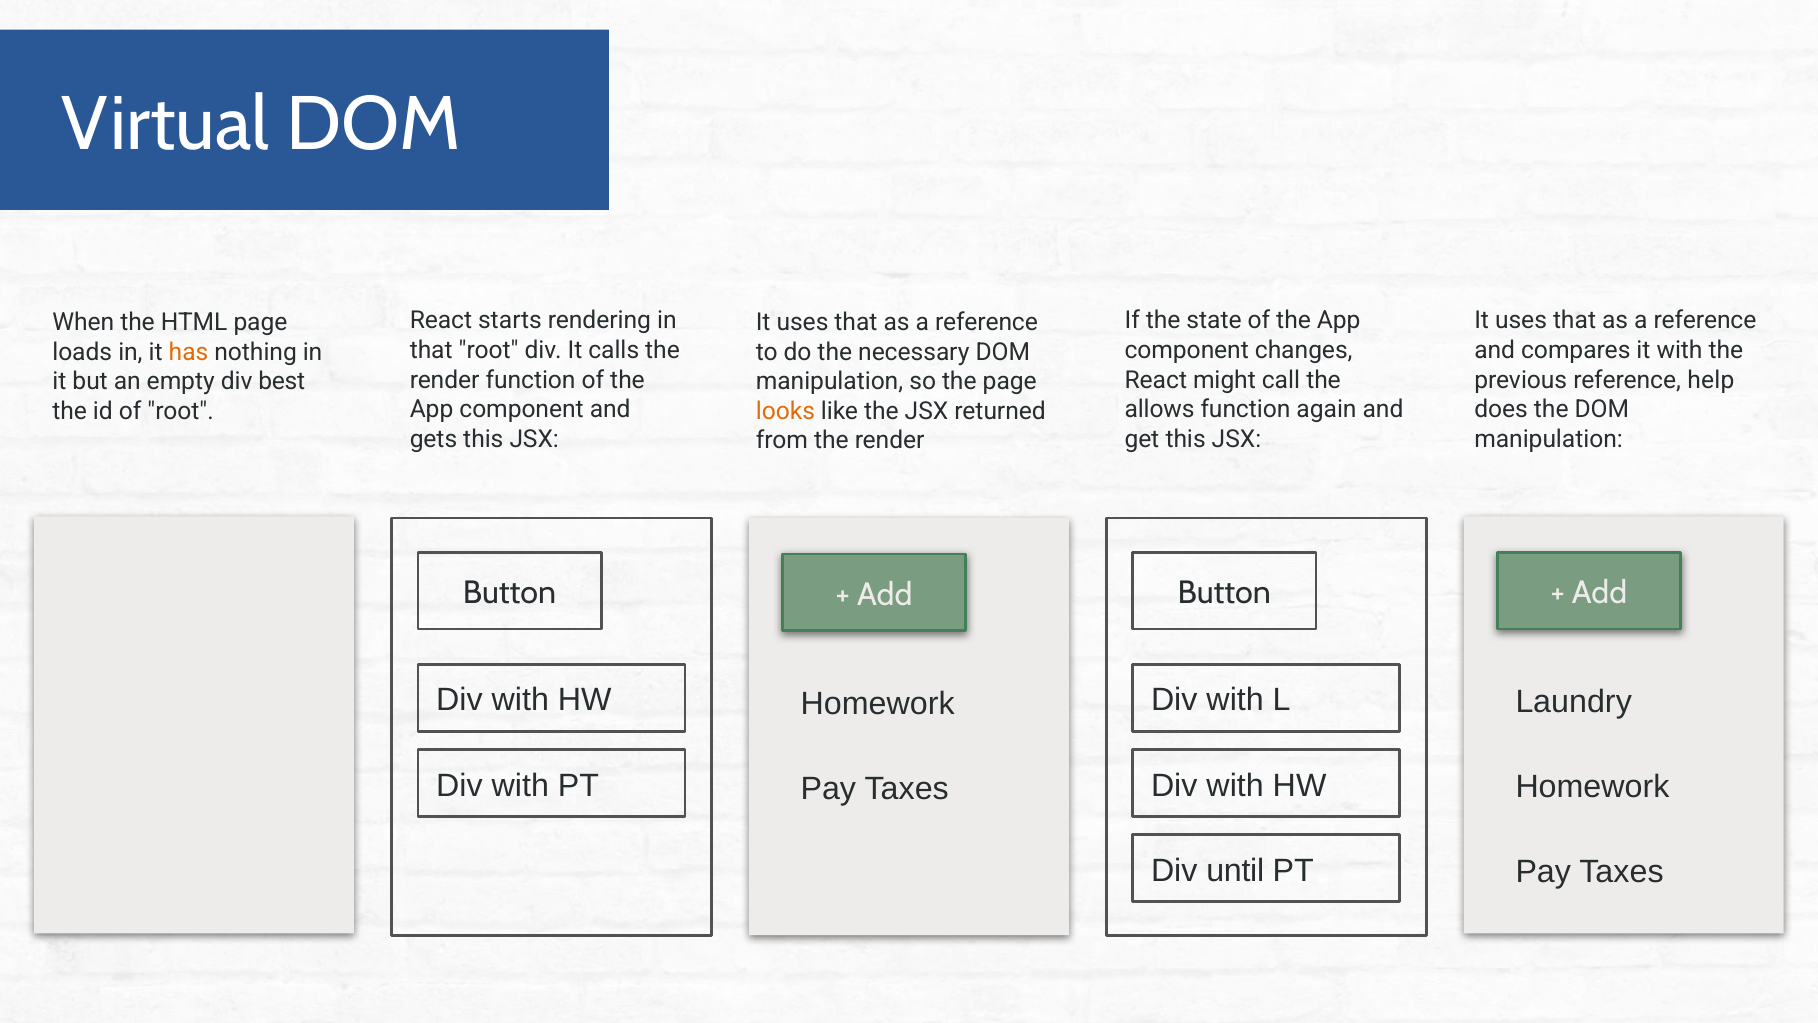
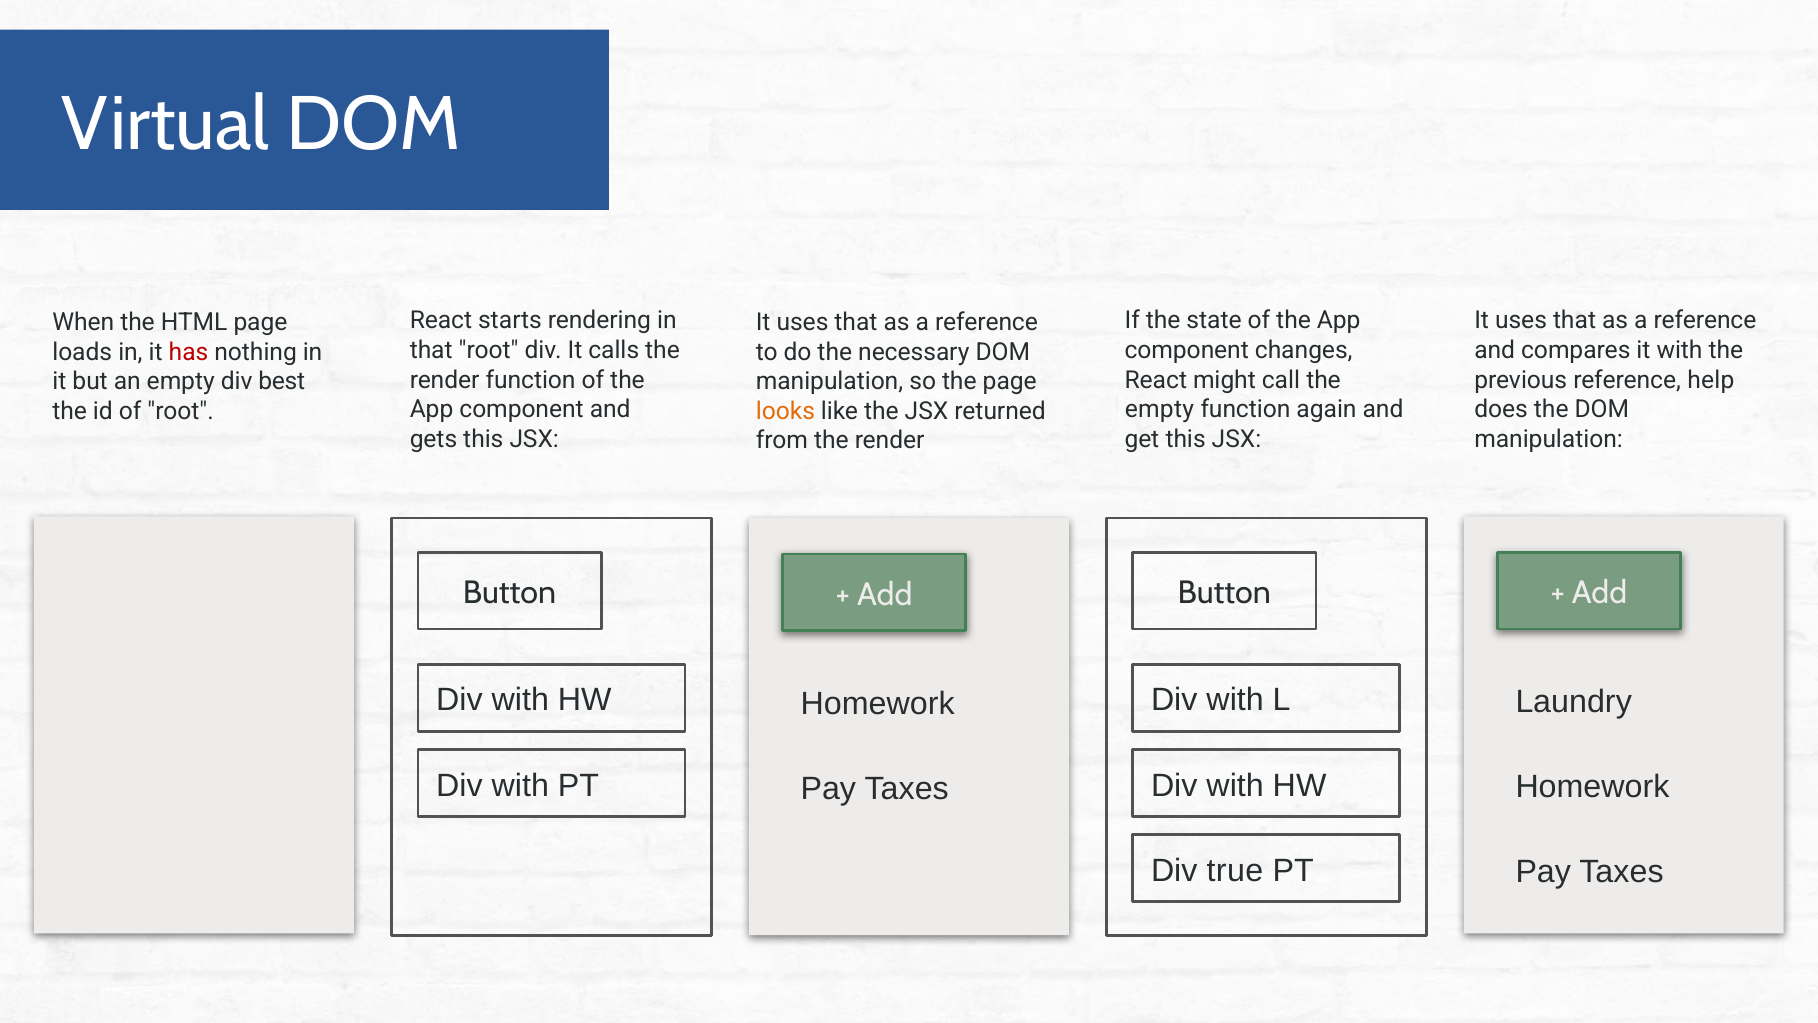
has colour: orange -> red
allows at (1160, 409): allows -> empty
until: until -> true
